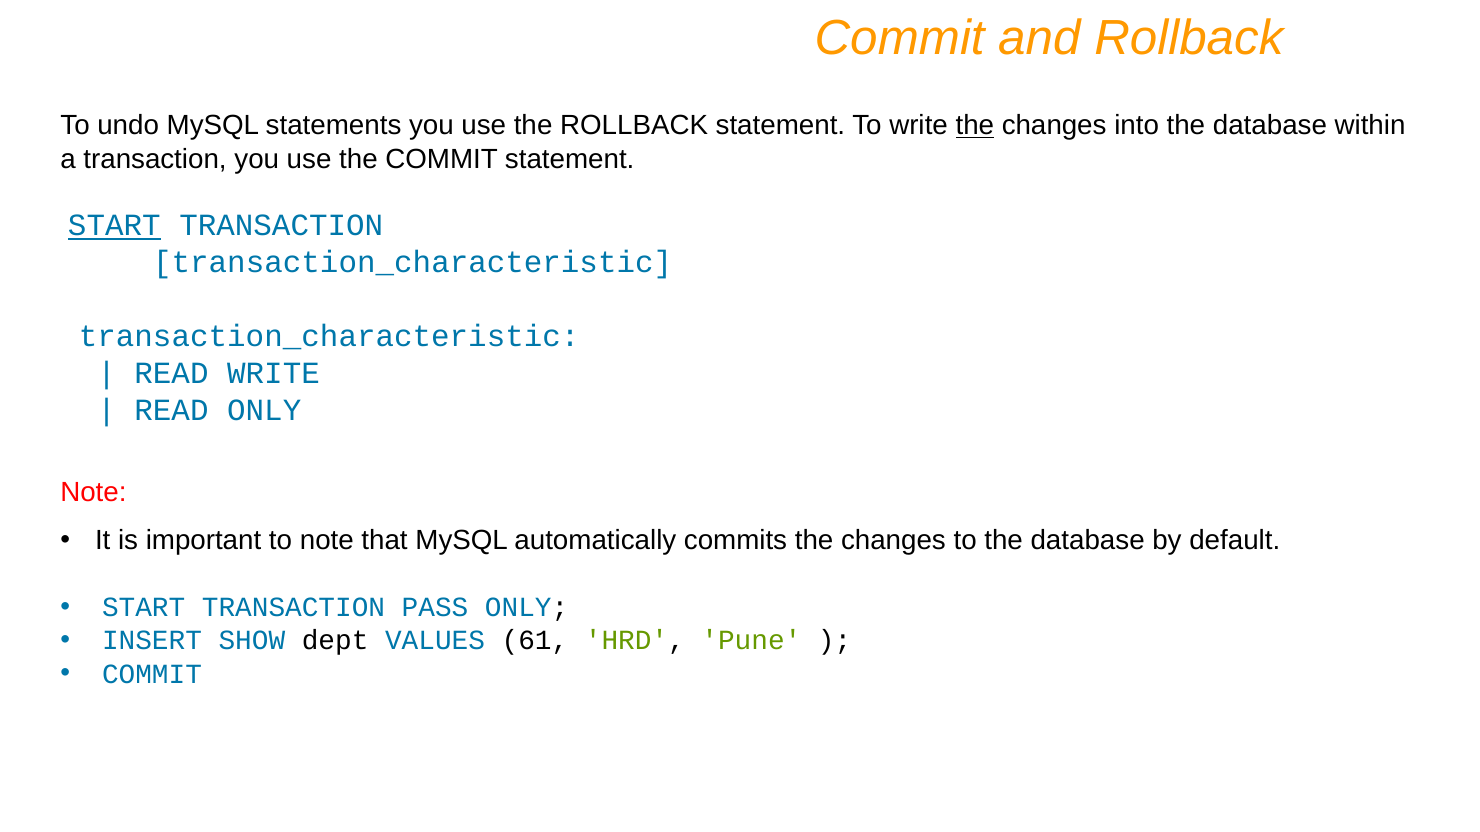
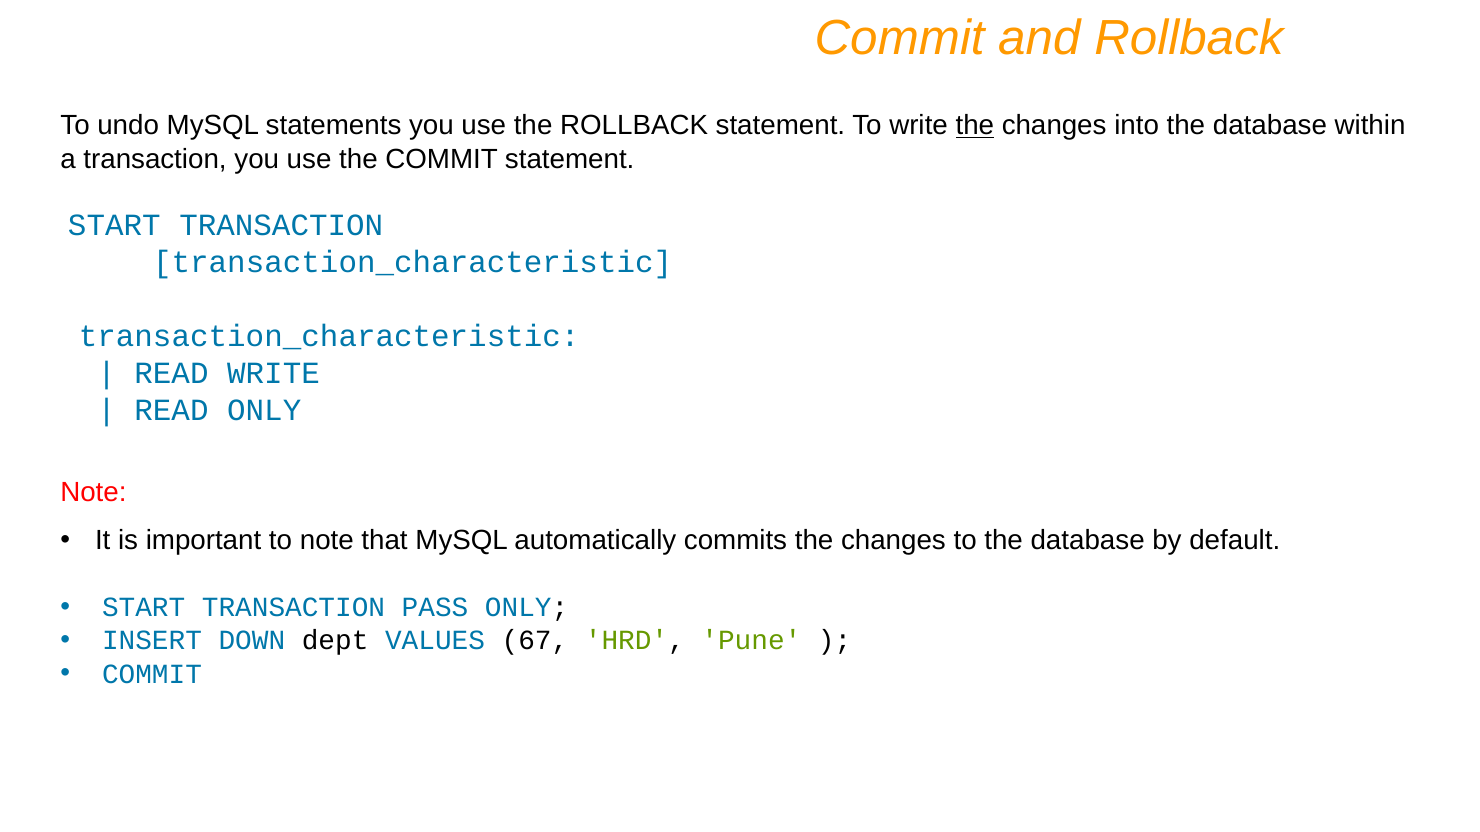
START at (114, 225) underline: present -> none
SHOW: SHOW -> DOWN
61: 61 -> 67
